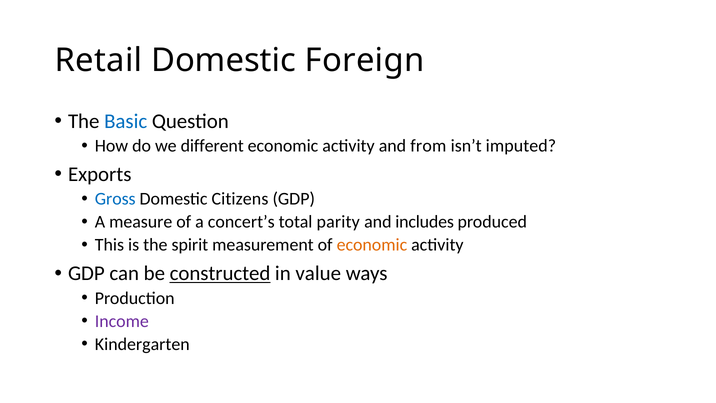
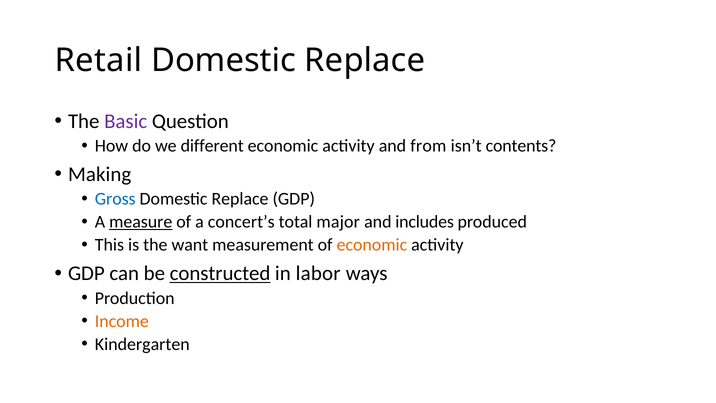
Foreign at (365, 60): Foreign -> Replace
Basic colour: blue -> purple
imputed: imputed -> contents
Exports: Exports -> Making
Citizens at (240, 199): Citizens -> Replace
measure underline: none -> present
parity: parity -> major
spirit: spirit -> want
value: value -> labor
Income colour: purple -> orange
